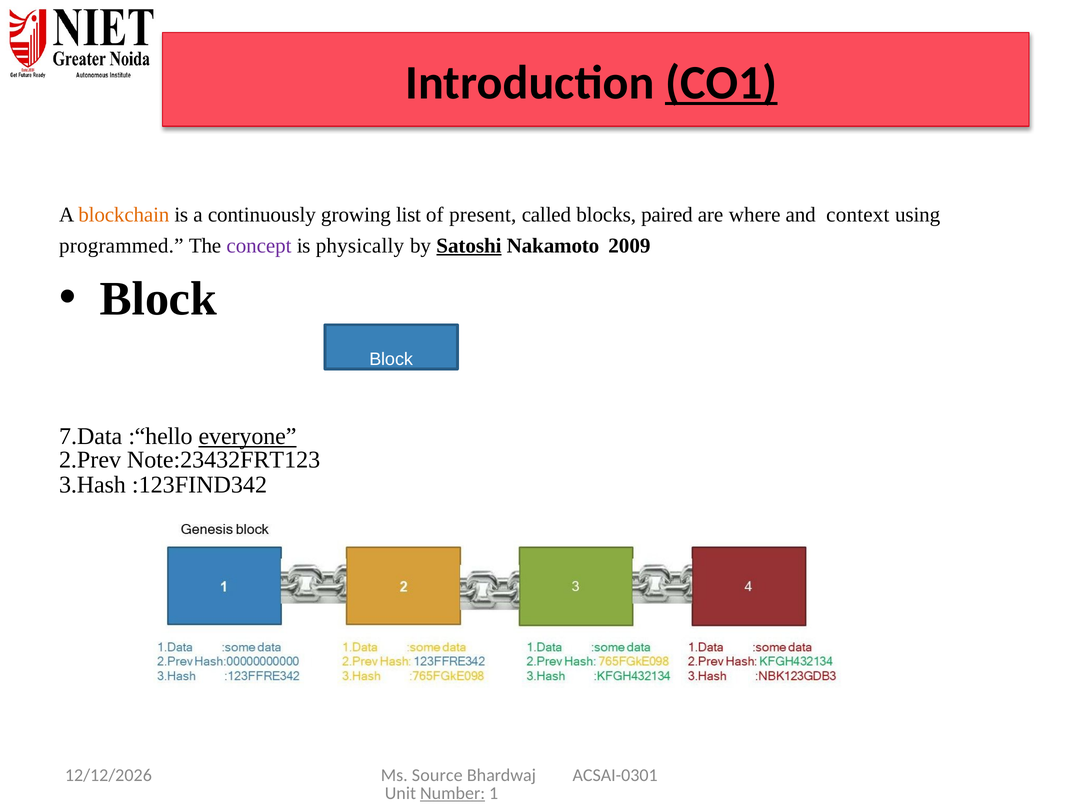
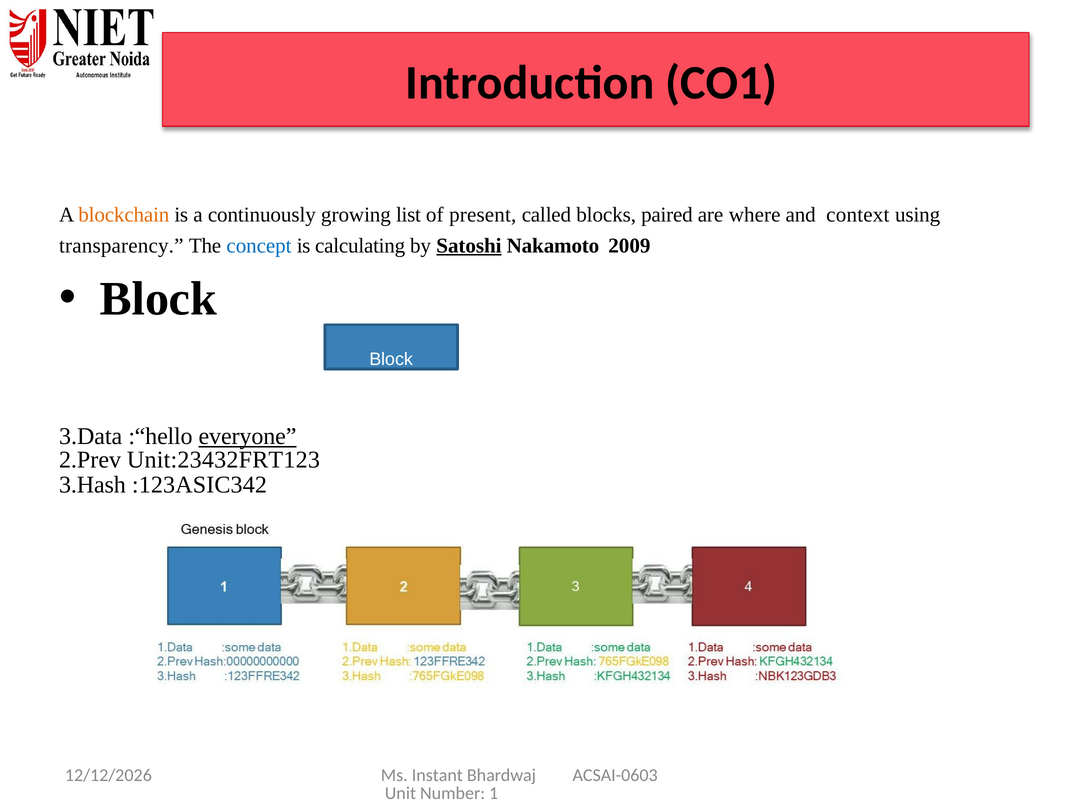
CO1 underline: present -> none
programmed: programmed -> transparency
concept colour: purple -> blue
physically: physically -> calculating
7.Data: 7.Data -> 3.Data
Note:23432FRT123: Note:23432FRT123 -> Unit:23432FRT123
:123FIND342: :123FIND342 -> :123ASIC342
Source: Source -> Instant
ACSAI-0301: ACSAI-0301 -> ACSAI-0603
Number underline: present -> none
